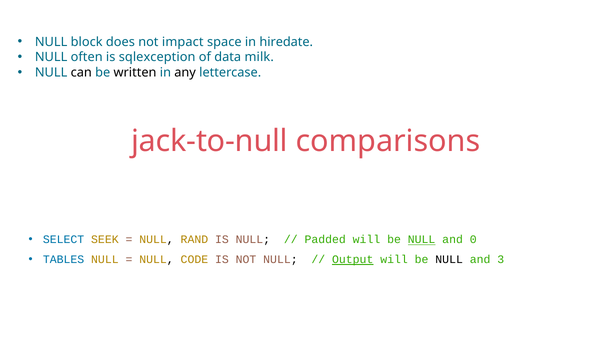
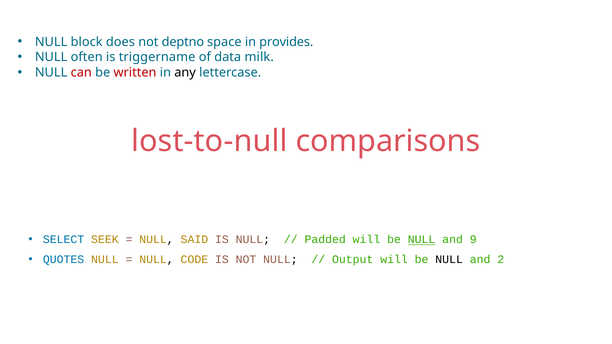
impact: impact -> deptno
hiredate: hiredate -> provides
sqlexception: sqlexception -> triggername
can colour: black -> red
written colour: black -> red
jack-to-null: jack-to-null -> lost-to-null
RAND: RAND -> SAID
0: 0 -> 9
TABLES: TABLES -> QUOTES
Output underline: present -> none
3: 3 -> 2
